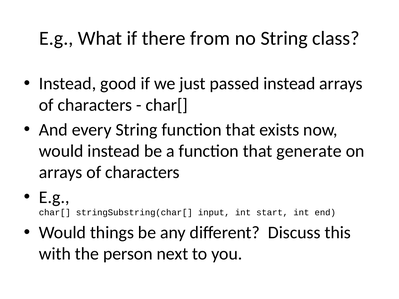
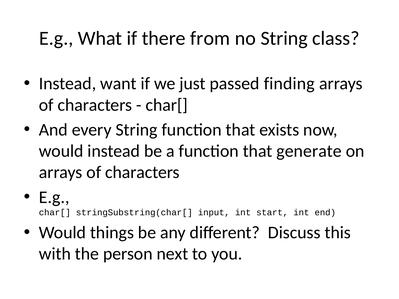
good: good -> want
passed instead: instead -> finding
